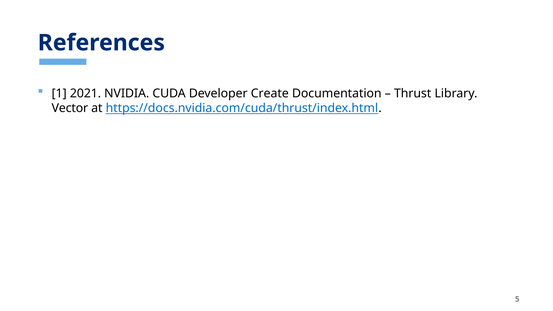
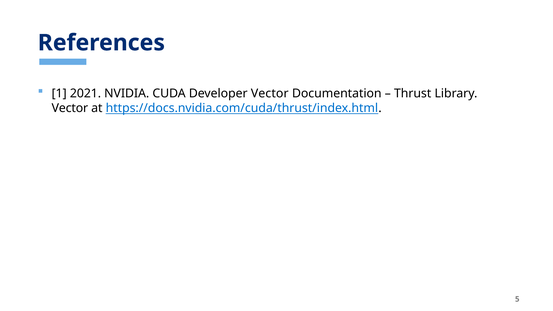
Developer Create: Create -> Vector
